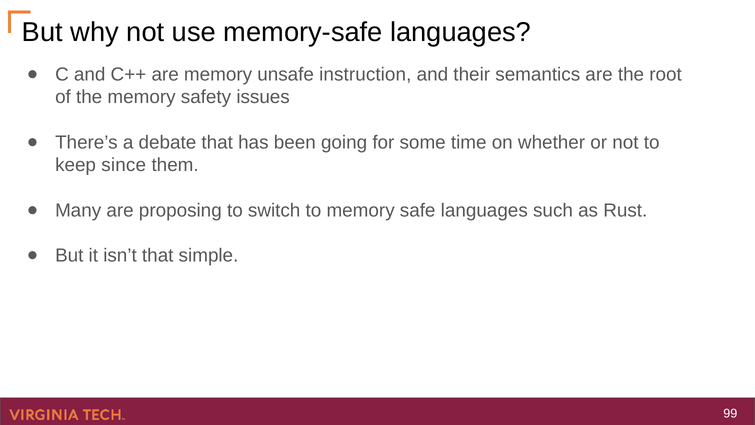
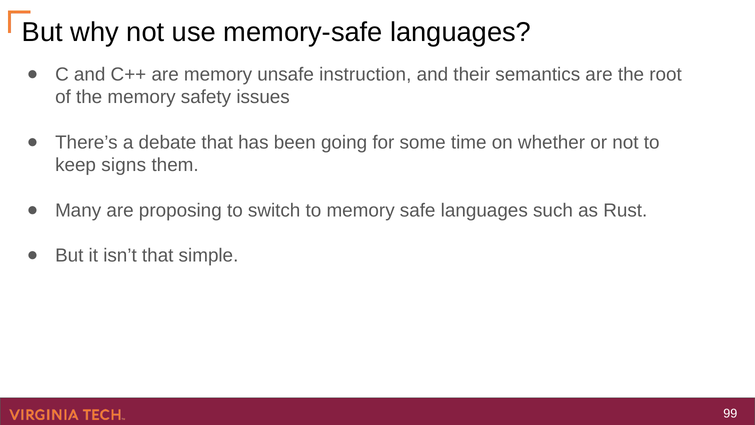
since: since -> signs
